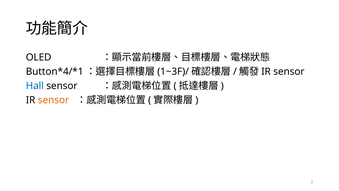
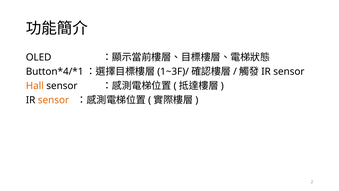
Hall colour: blue -> orange
